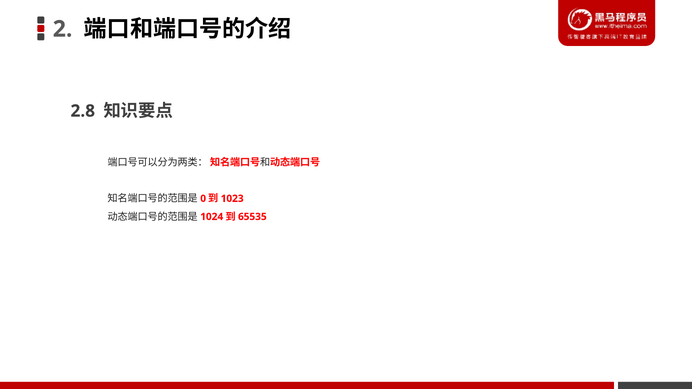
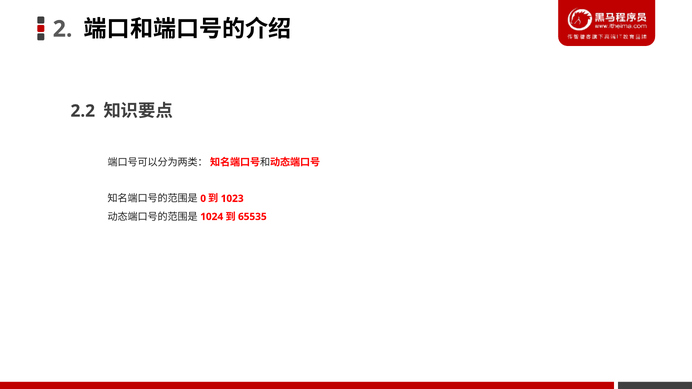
2.8: 2.8 -> 2.2
